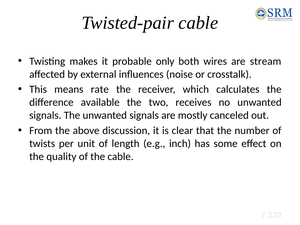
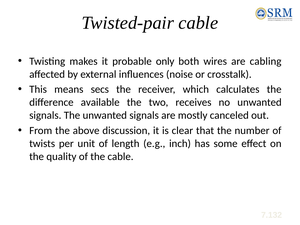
stream: stream -> cabling
rate: rate -> secs
